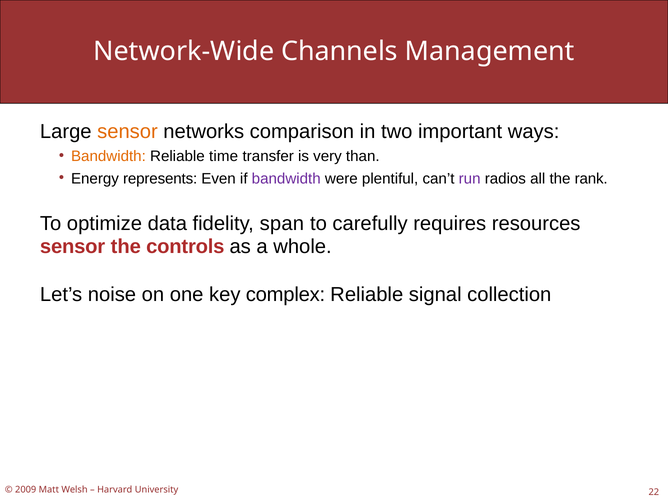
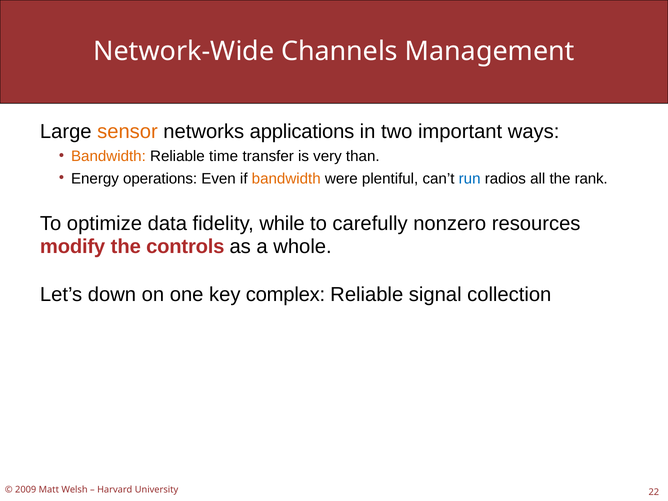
comparison: comparison -> applications
represents: represents -> operations
bandwidth at (286, 179) colour: purple -> orange
run colour: purple -> blue
span: span -> while
requires: requires -> nonzero
sensor at (73, 247): sensor -> modify
noise: noise -> down
